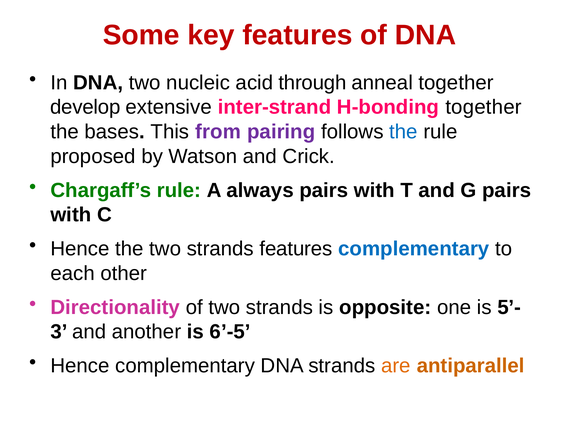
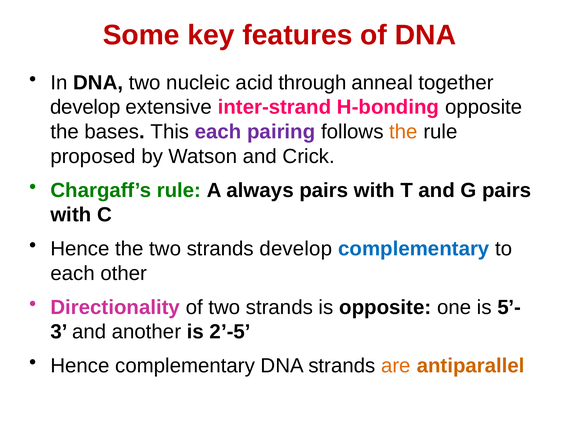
H-bonding together: together -> opposite
This from: from -> each
the at (403, 132) colour: blue -> orange
strands features: features -> develop
6’-5: 6’-5 -> 2’-5
